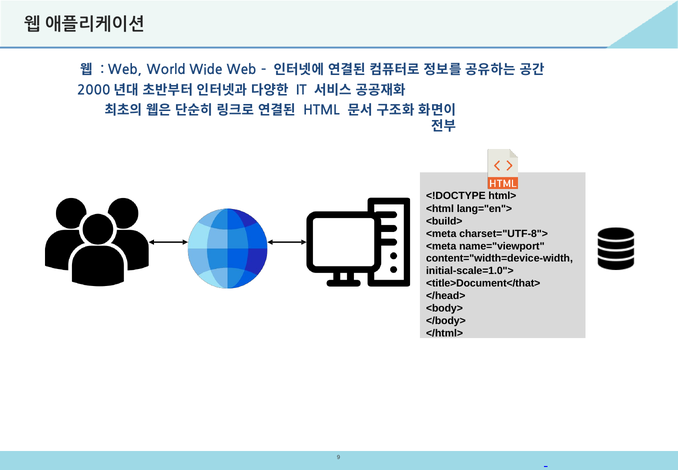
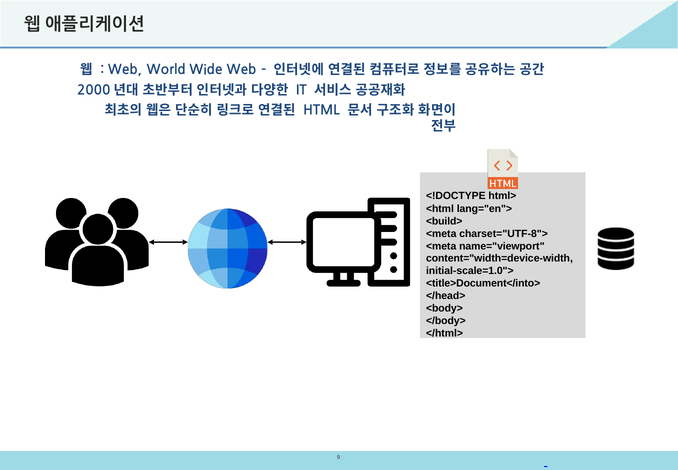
<title>Document</that>: <title>Document</that> -> <title>Document</into>
